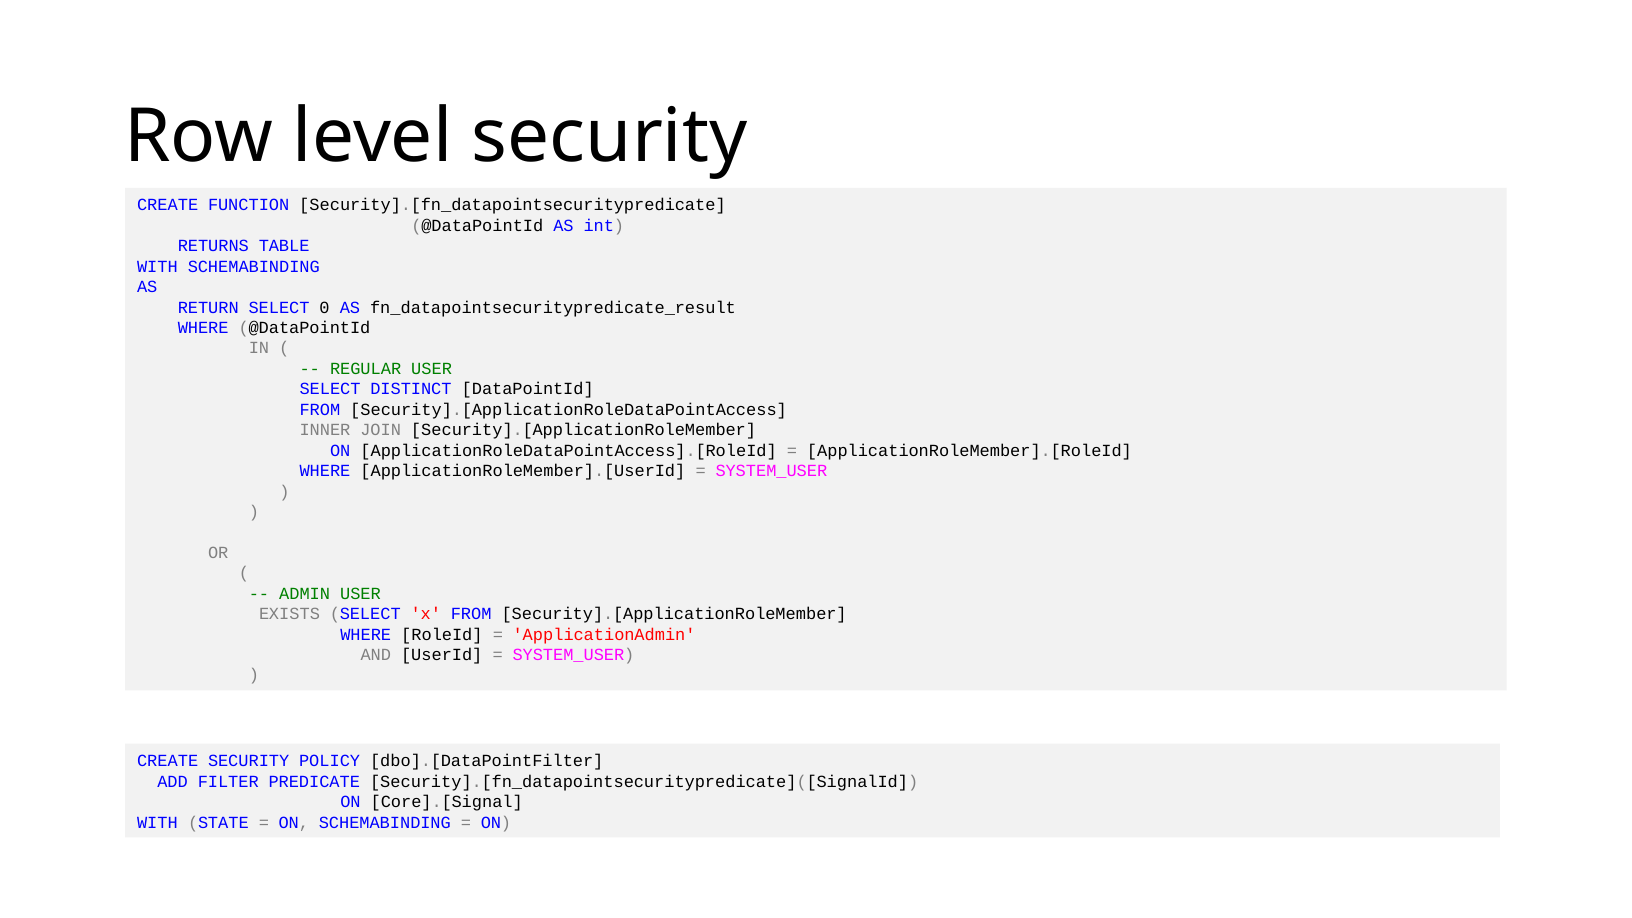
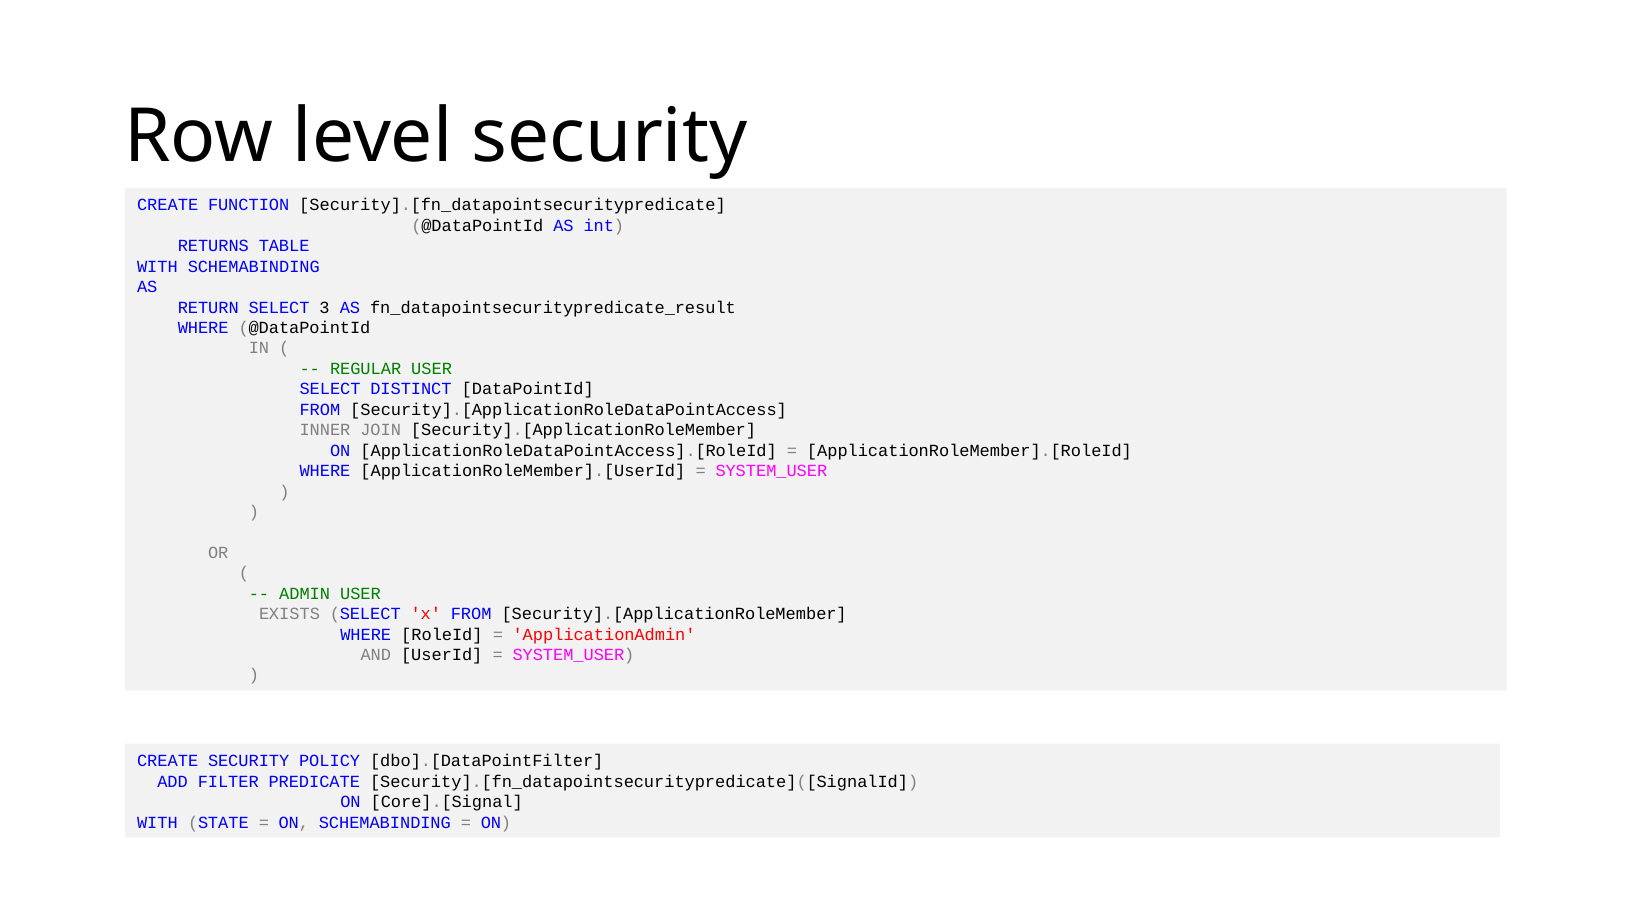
0: 0 -> 3
